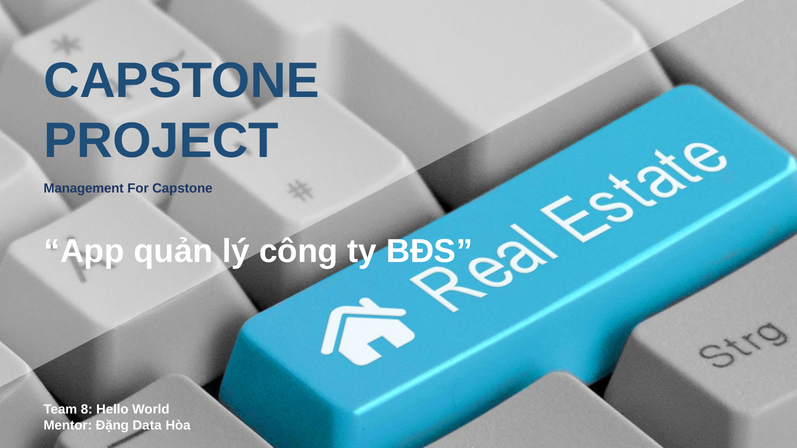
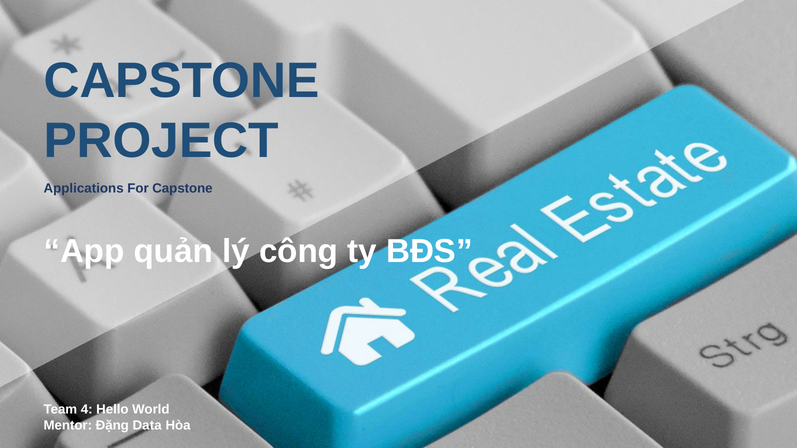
Management: Management -> Applications
8: 8 -> 4
